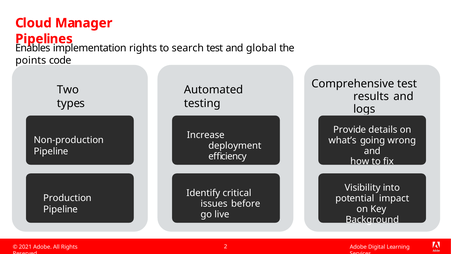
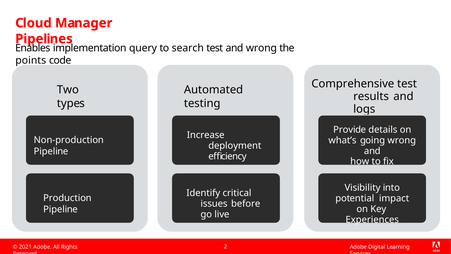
implementation rights: rights -> query
and global: global -> wrong
Background: Background -> Experiences
